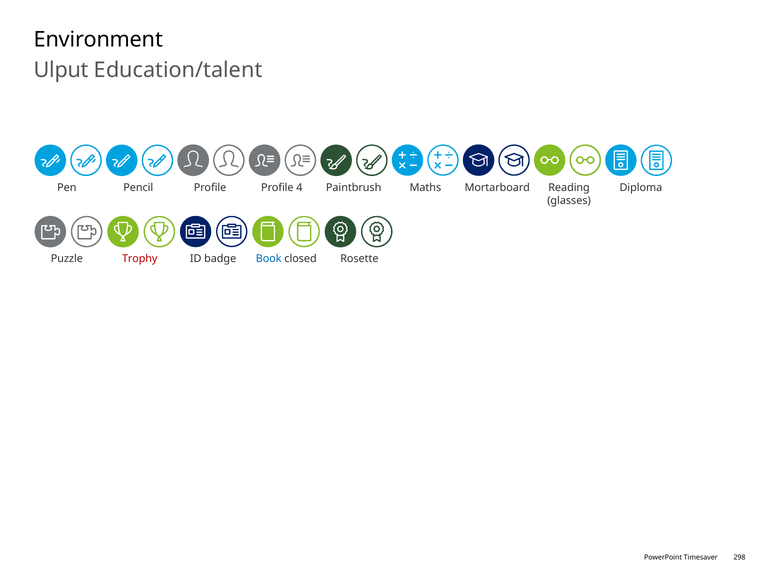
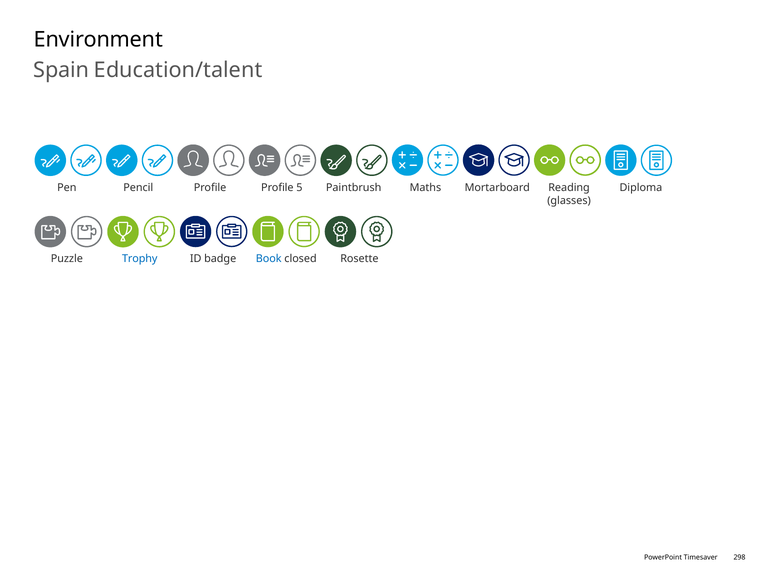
Ulput: Ulput -> Spain
4: 4 -> 5
Trophy colour: red -> blue
